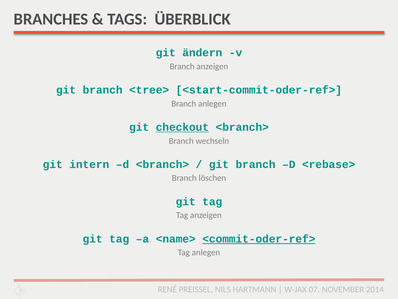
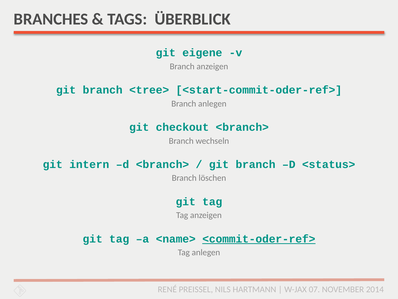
ändern: ändern -> eigene
checkout underline: present -> none
<rebase>: <rebase> -> <status>
